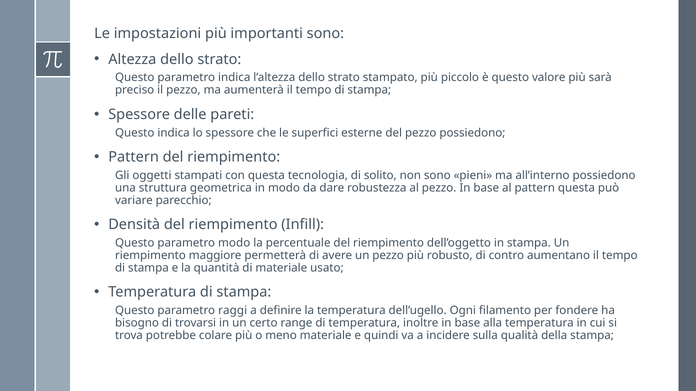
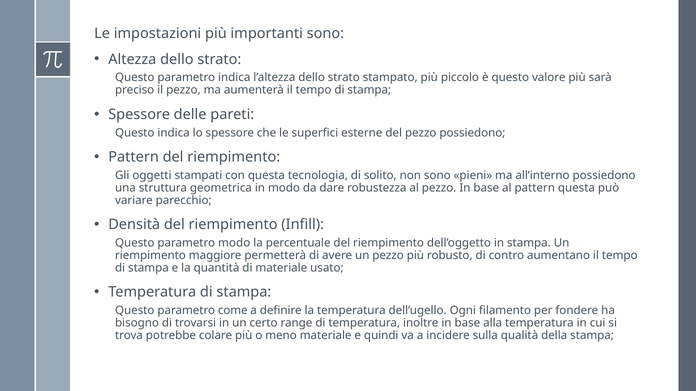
raggi: raggi -> come
